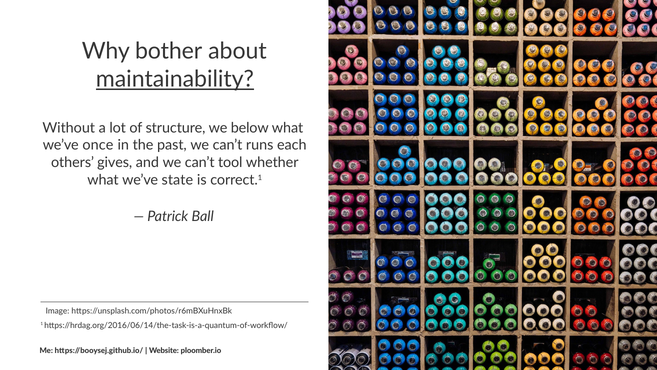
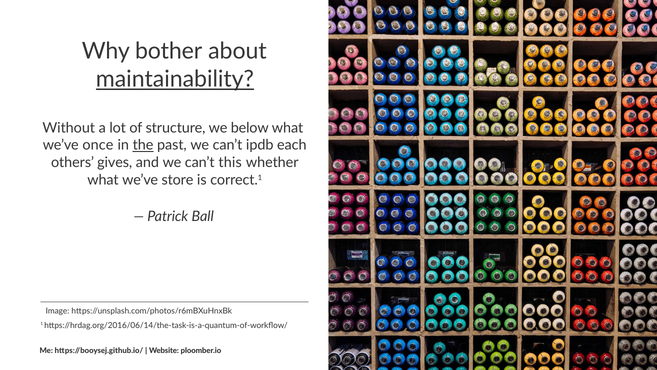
the underline: none -> present
runs: runs -> ipdb
tool: tool -> this
state: state -> store
